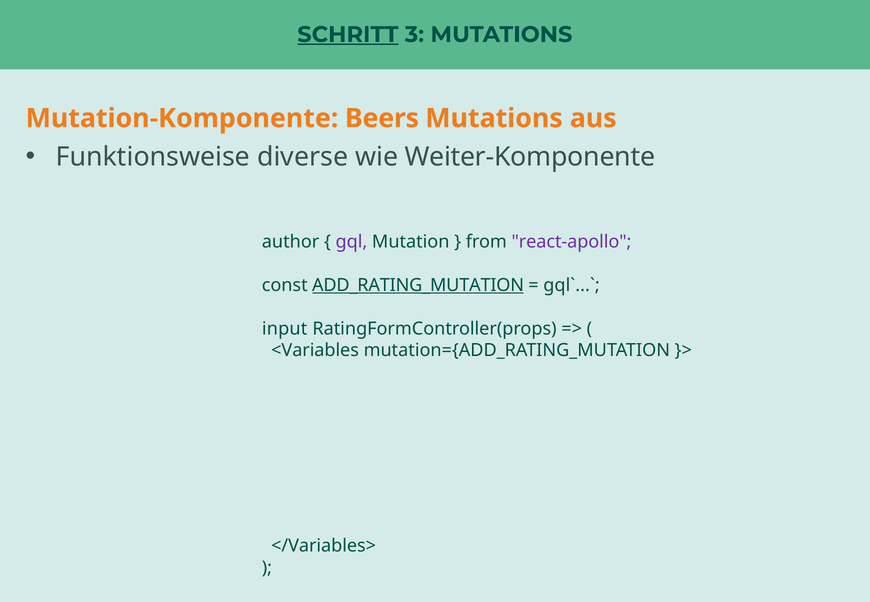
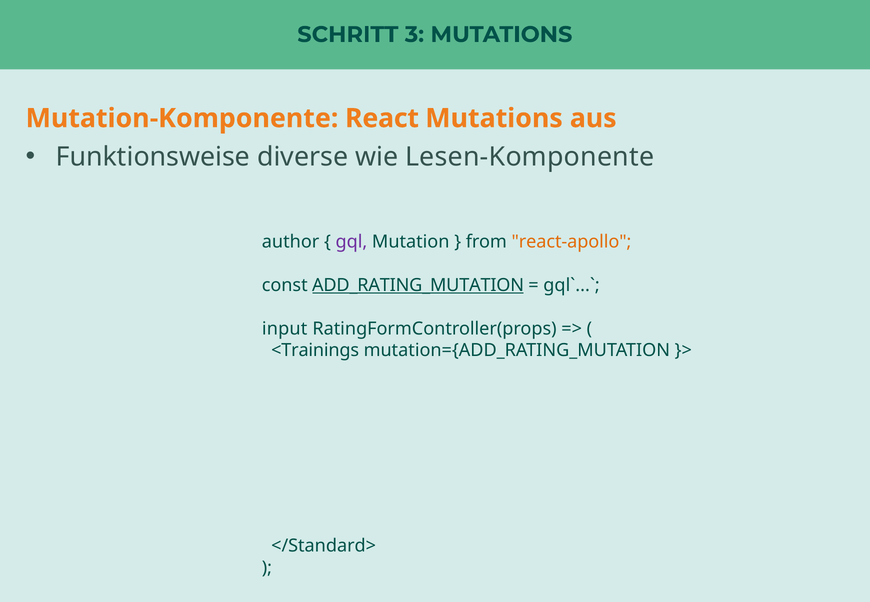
SCHRITT underline: present -> none
Beers: Beers -> React
Weiter-Komponente: Weiter-Komponente -> Lesen-Komponente
react-apollo colour: purple -> orange
<Variables: <Variables -> <Trainings
</Variables>: </Variables> -> </Standard>
